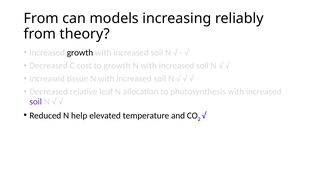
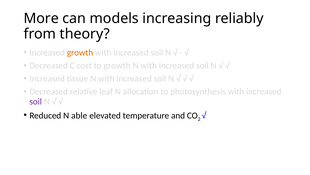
From at (41, 18): From -> More
growth at (80, 52) colour: black -> orange
help: help -> able
